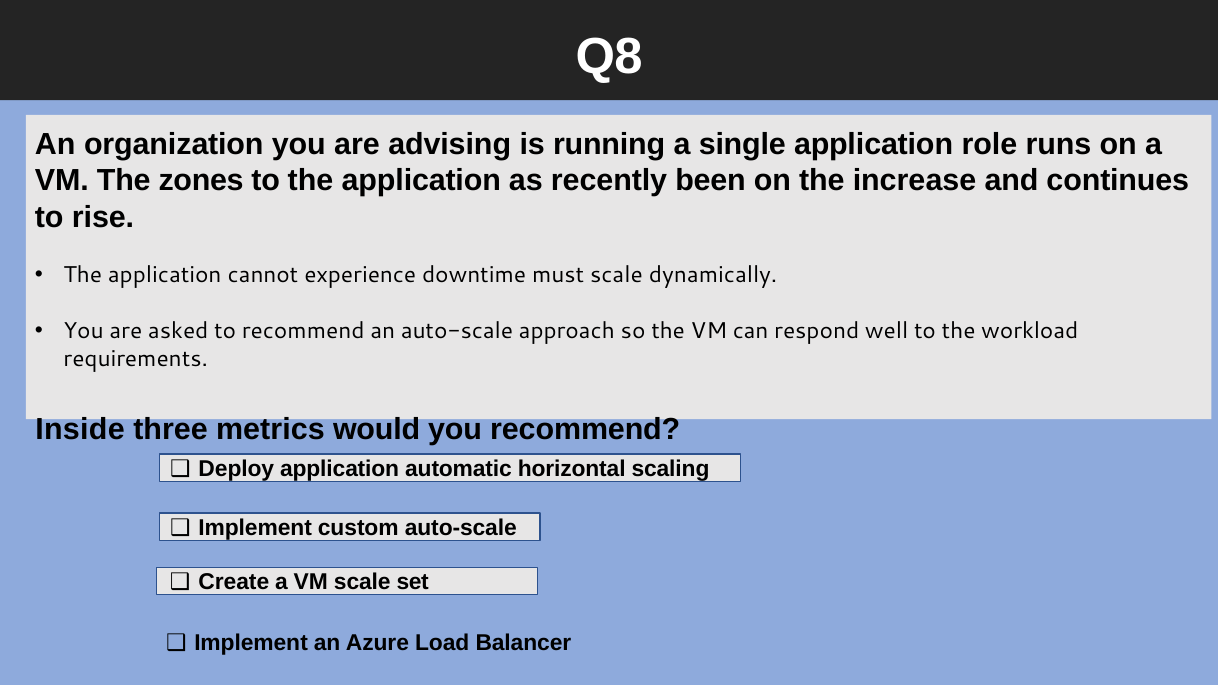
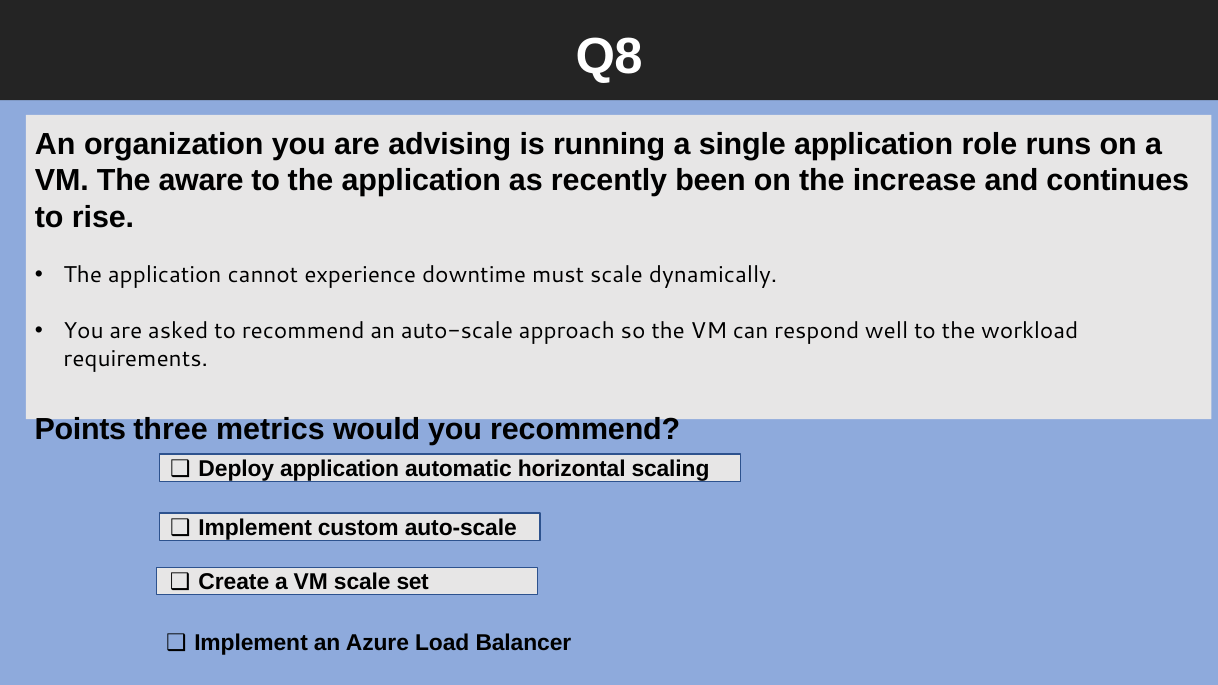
zones: zones -> aware
Inside: Inside -> Points
